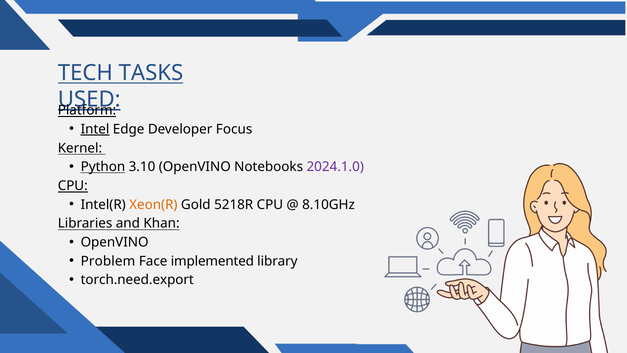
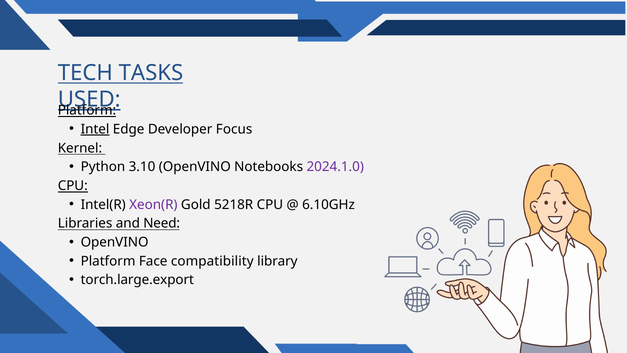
Python underline: present -> none
Xeon(R colour: orange -> purple
8.10GHz: 8.10GHz -> 6.10GHz
Khan: Khan -> Need
Problem at (108, 261): Problem -> Platform
implemented: implemented -> compatibility
torch.need.export: torch.need.export -> torch.large.export
